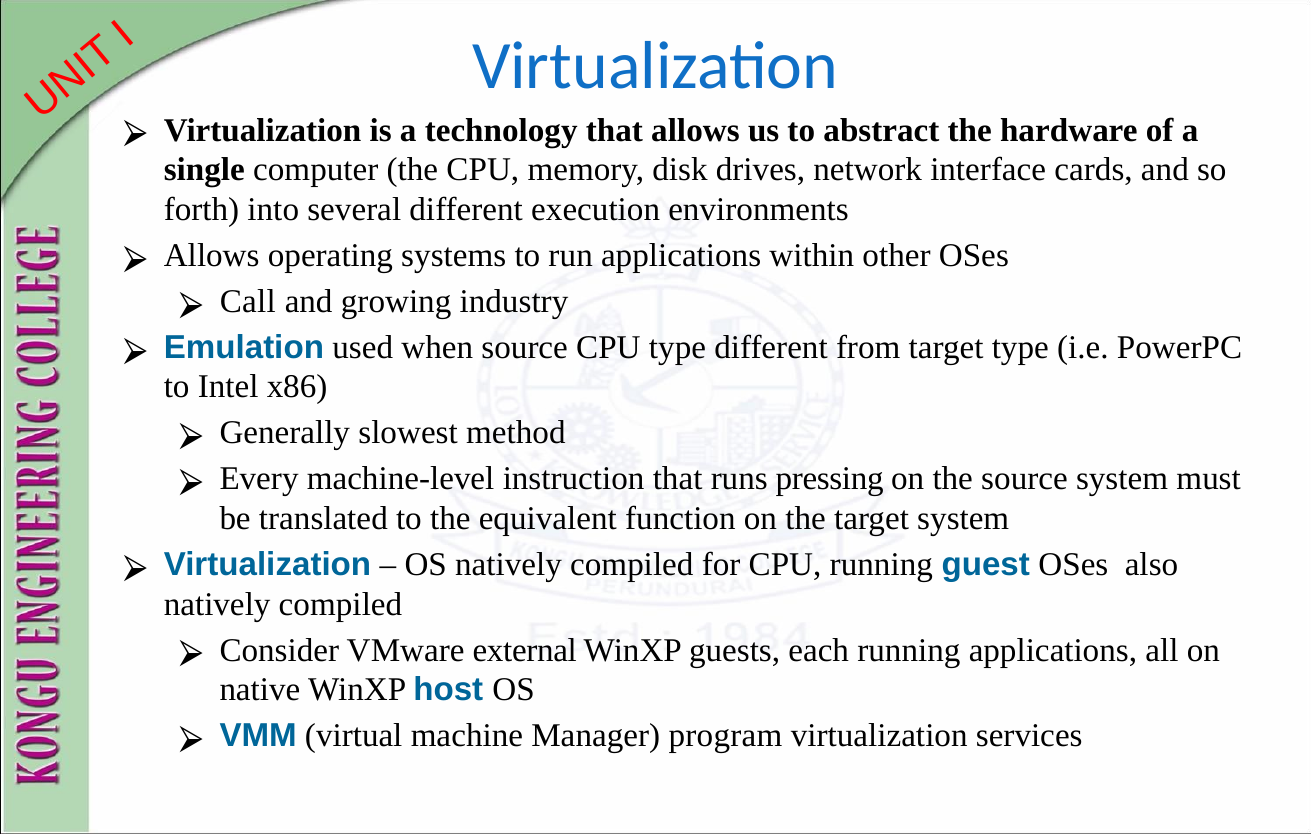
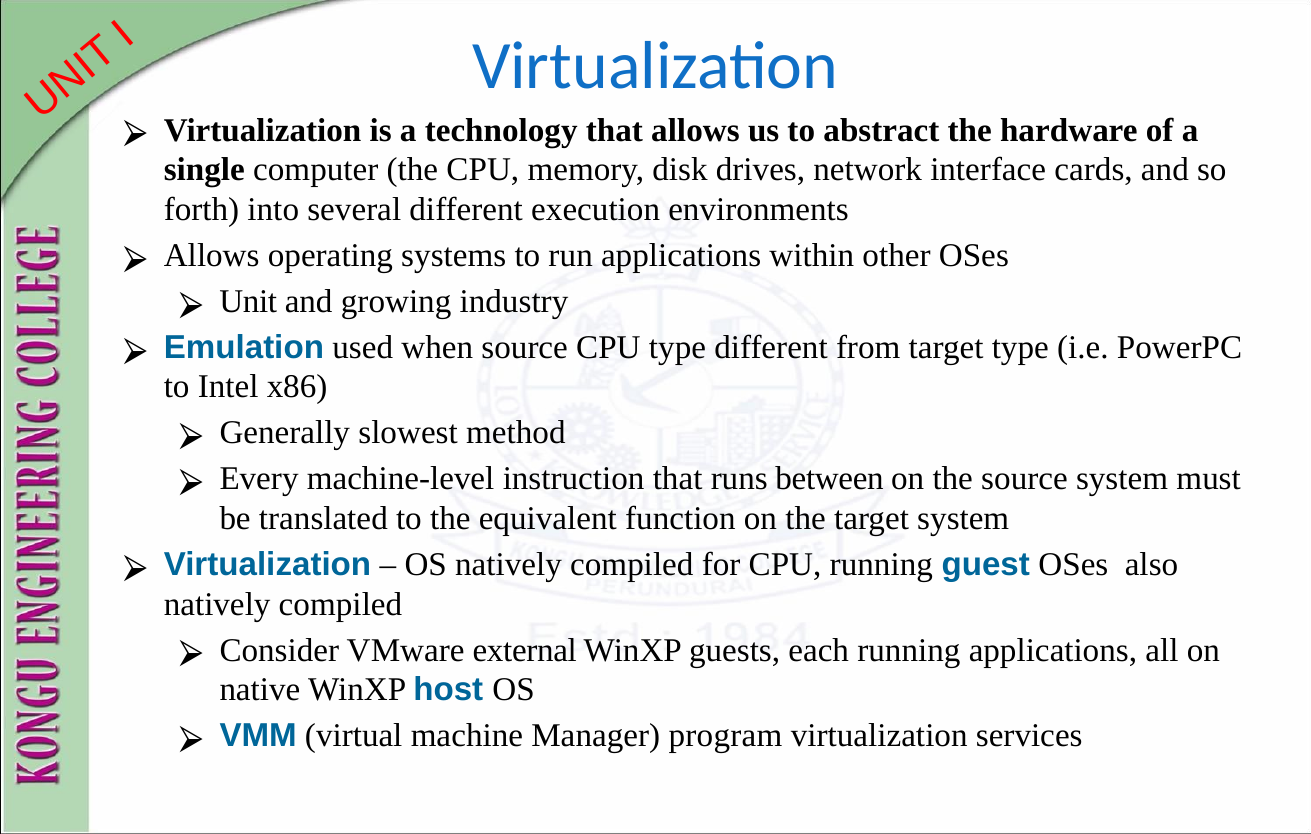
Call: Call -> Unit
pressing: pressing -> between
